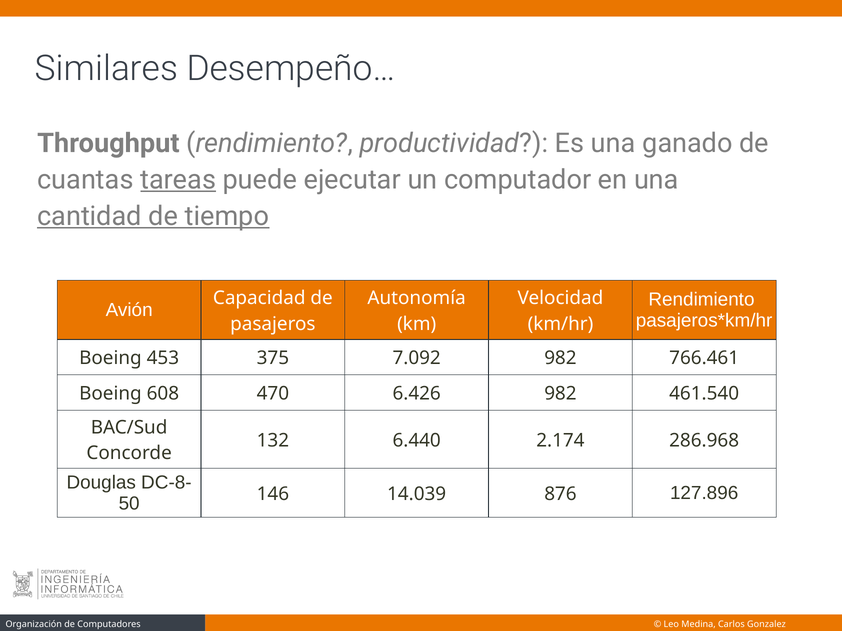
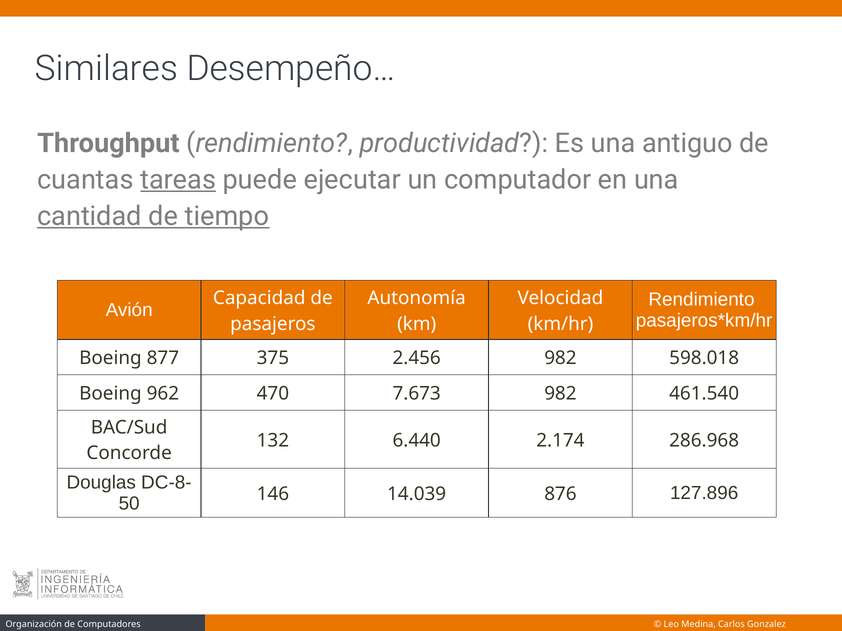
ganado: ganado -> antiguo
453: 453 -> 877
7.092: 7.092 -> 2.456
766.461: 766.461 -> 598.018
608: 608 -> 962
6.426: 6.426 -> 7.673
